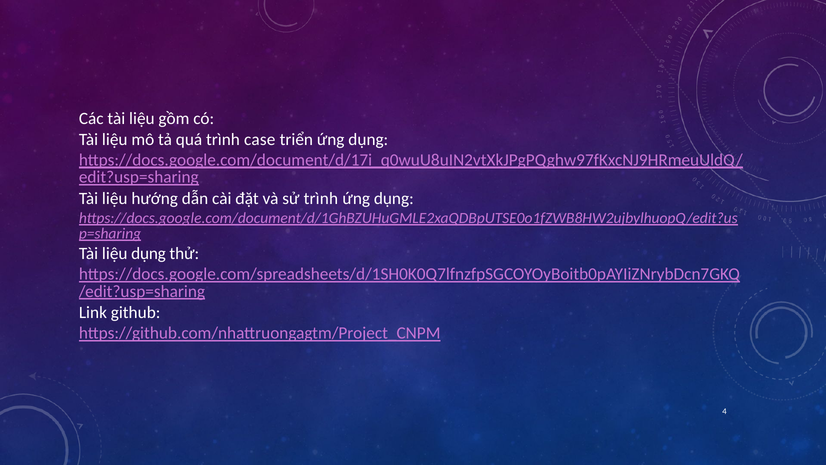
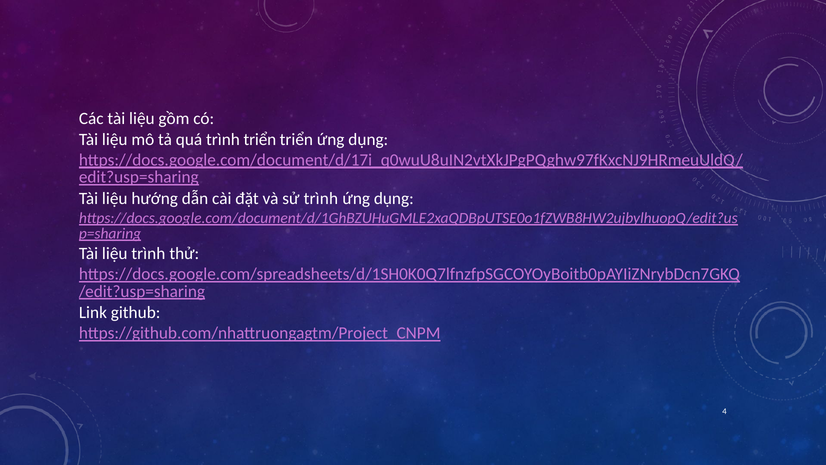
trình case: case -> triển
liệu dụng: dụng -> trình
